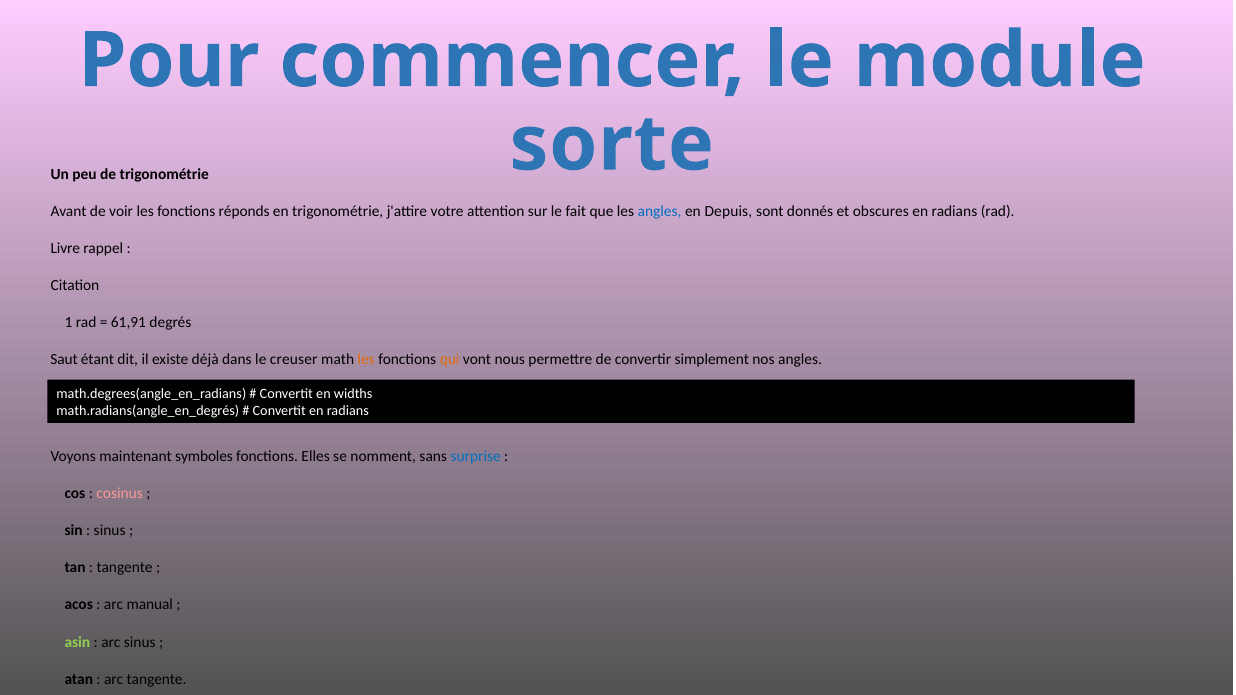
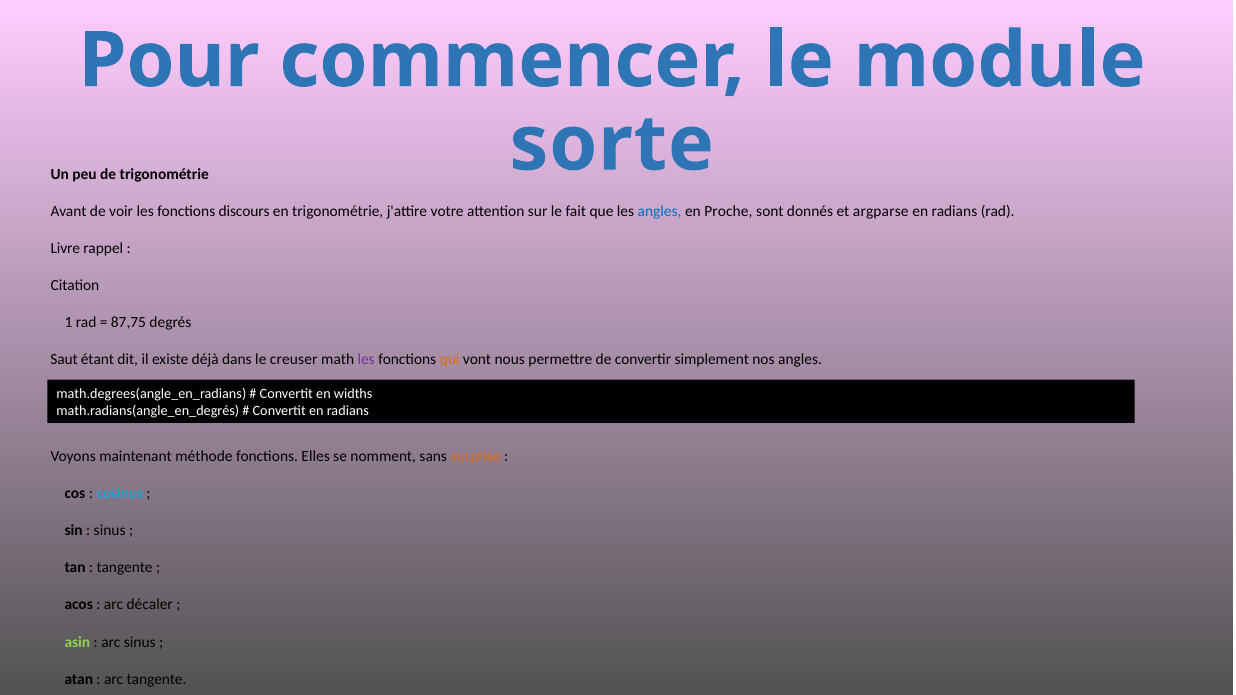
réponds: réponds -> discours
Depuis: Depuis -> Proche
obscures: obscures -> argparse
61,91: 61,91 -> 87,75
les at (366, 360) colour: orange -> purple
symboles: symboles -> méthode
surprise colour: blue -> orange
cosinus colour: pink -> light blue
manual: manual -> décaler
